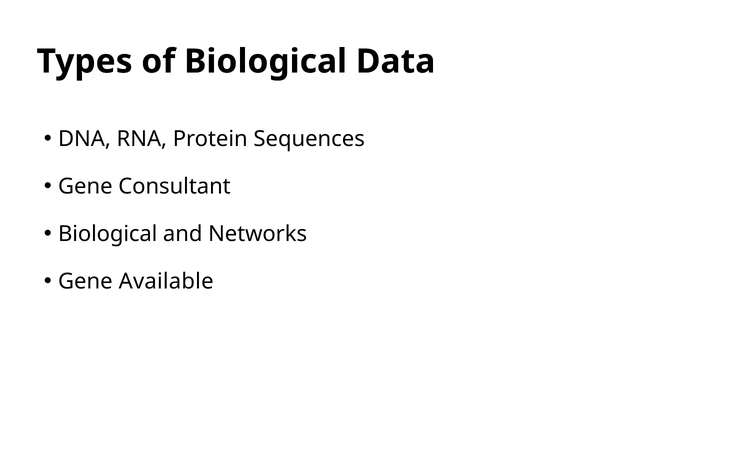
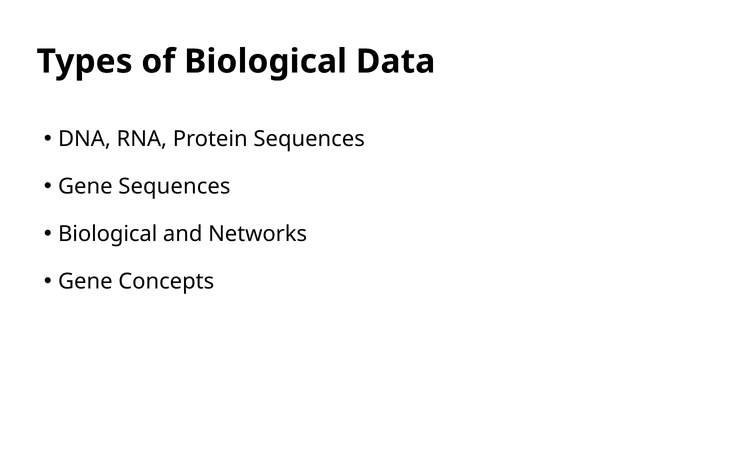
Gene Consultant: Consultant -> Sequences
Available: Available -> Concepts
